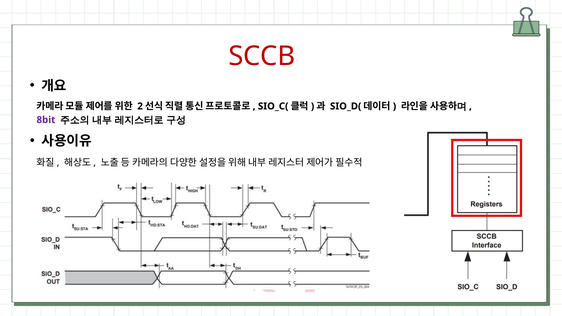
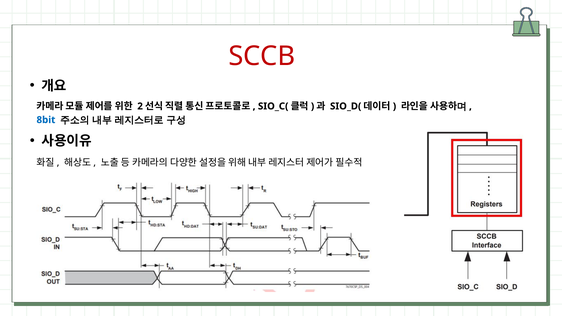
8bit colour: purple -> blue
